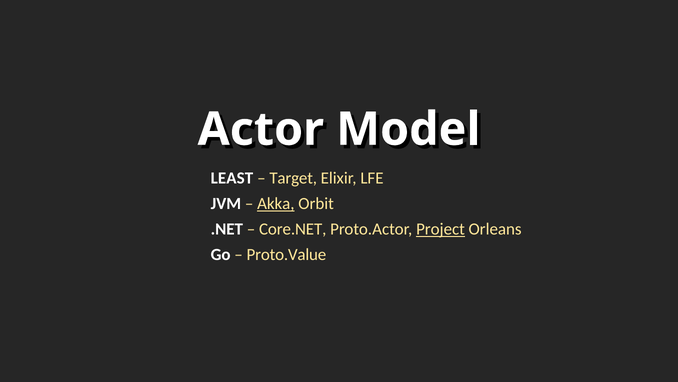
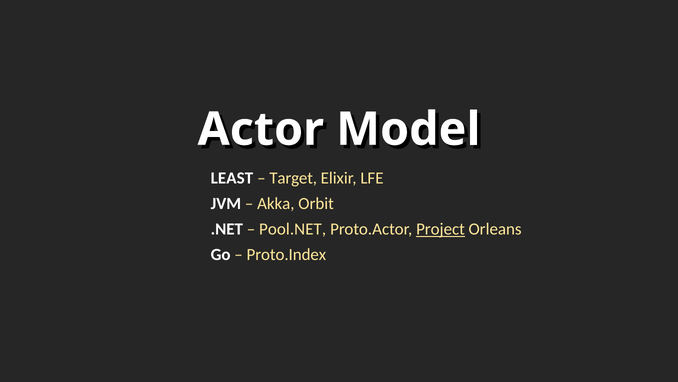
Akka underline: present -> none
Core.NET: Core.NET -> Pool.NET
Proto.Value: Proto.Value -> Proto.Index
